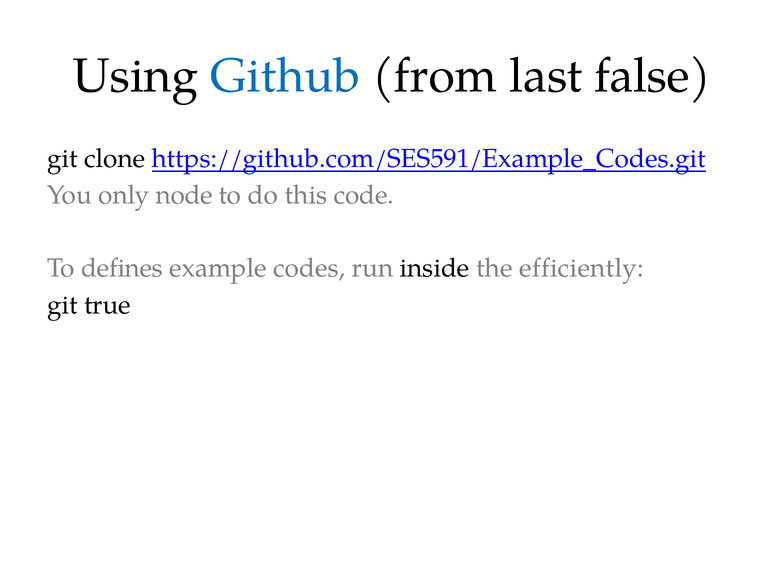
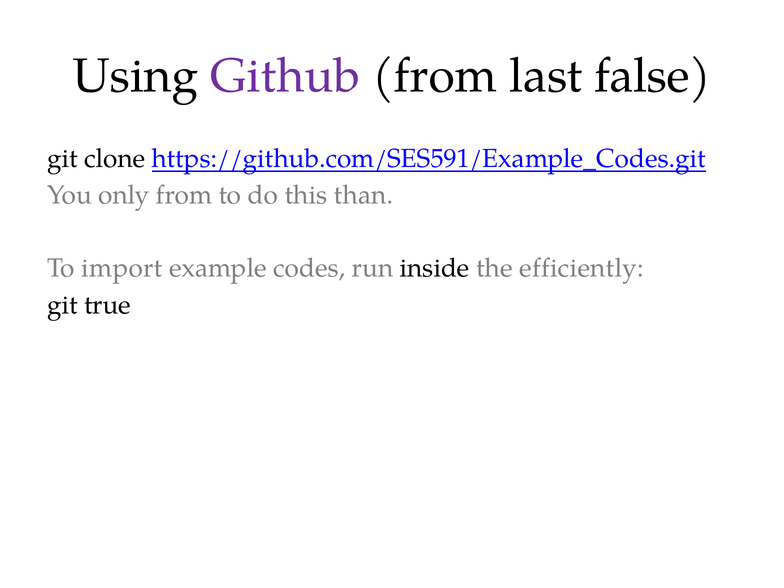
Github colour: blue -> purple
only node: node -> from
code: code -> than
defines: defines -> import
